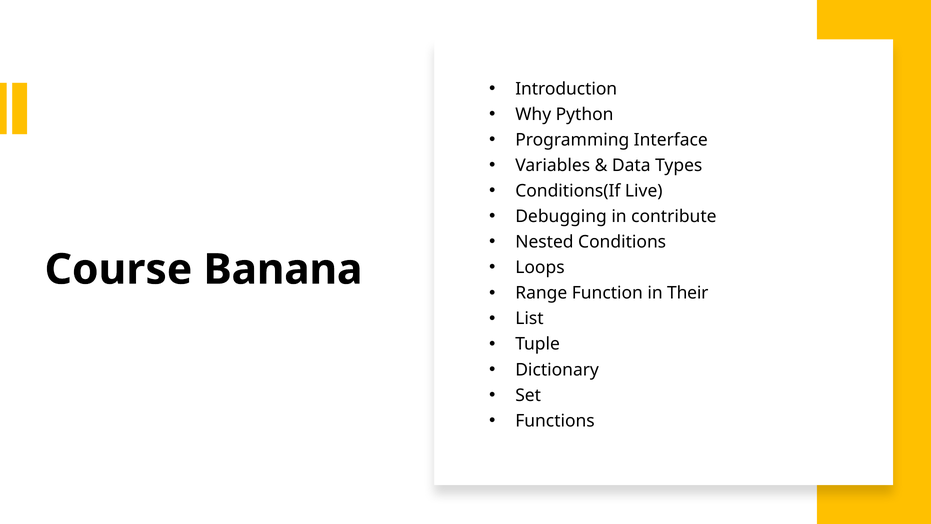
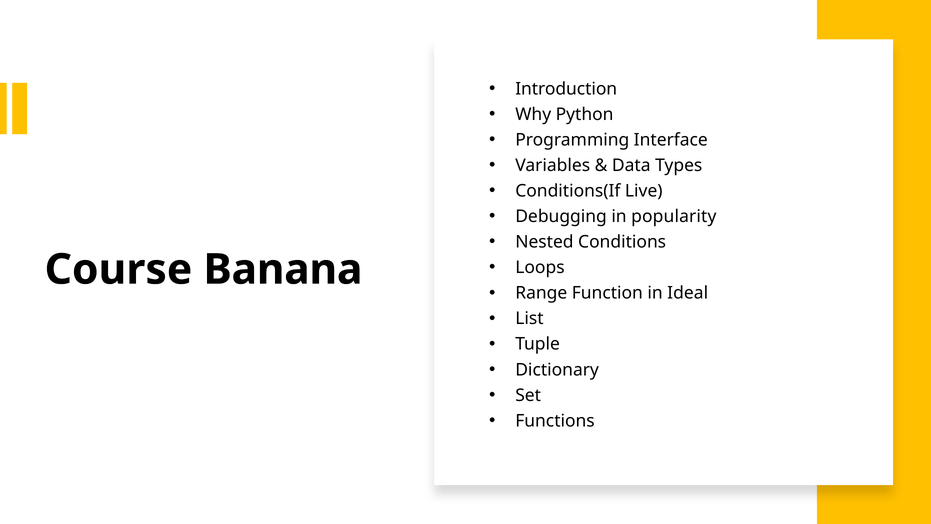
contribute: contribute -> popularity
Their: Their -> Ideal
